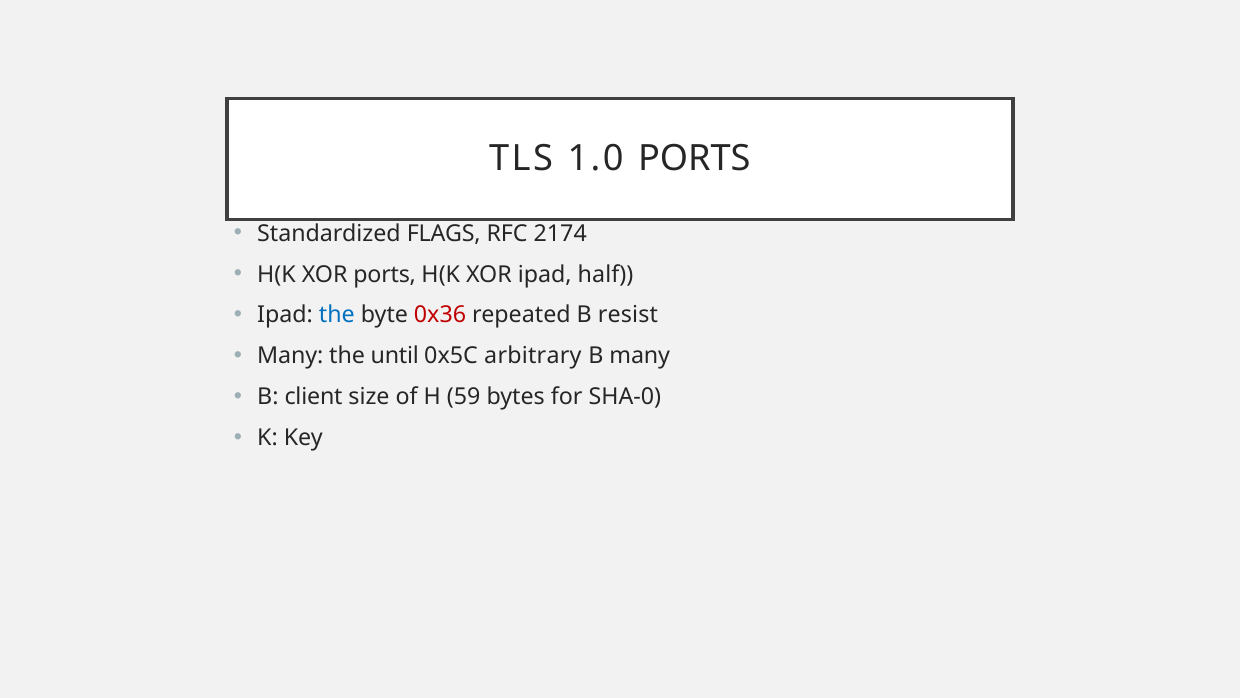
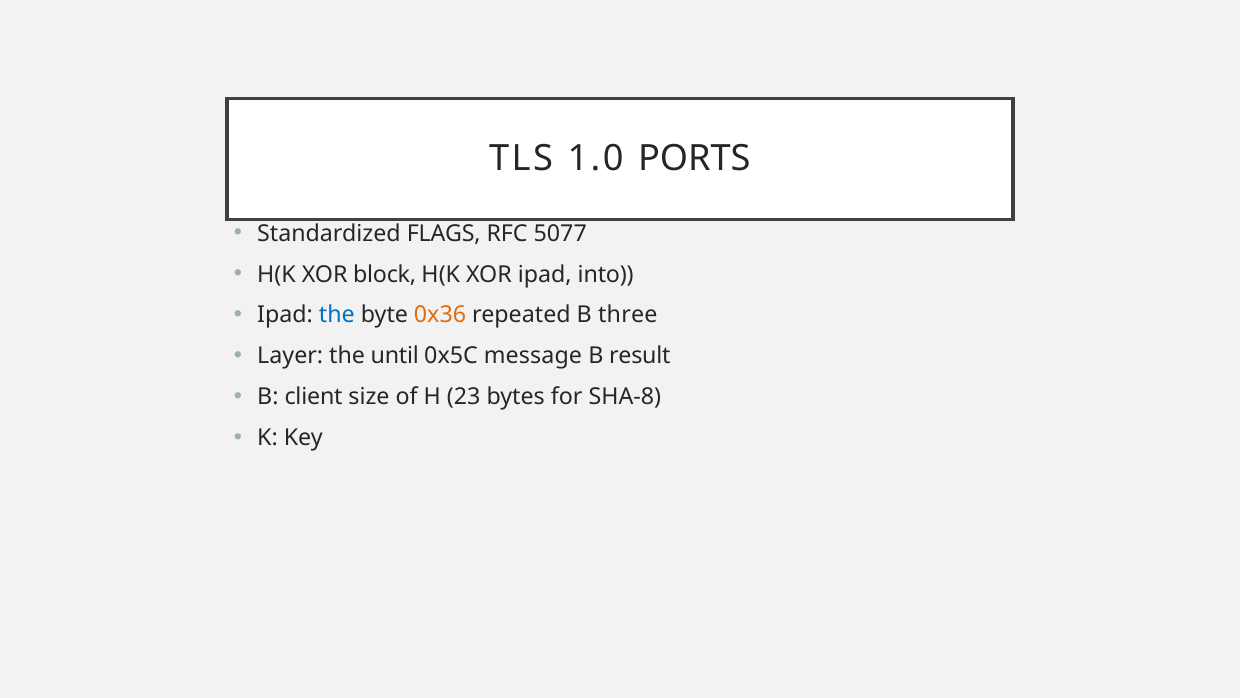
2174: 2174 -> 5077
XOR ports: ports -> block
half: half -> into
0x36 colour: red -> orange
resist: resist -> three
Many at (290, 356): Many -> Layer
arbitrary: arbitrary -> message
B many: many -> result
59: 59 -> 23
SHA-0: SHA-0 -> SHA-8
